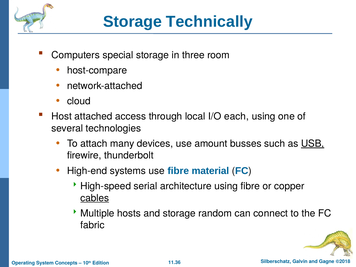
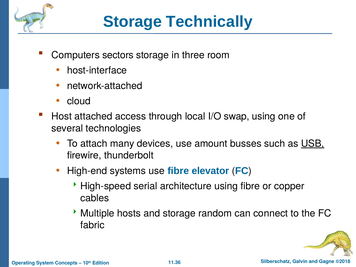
special: special -> sectors
host-compare: host-compare -> host-interface
each: each -> swap
material: material -> elevator
cables underline: present -> none
